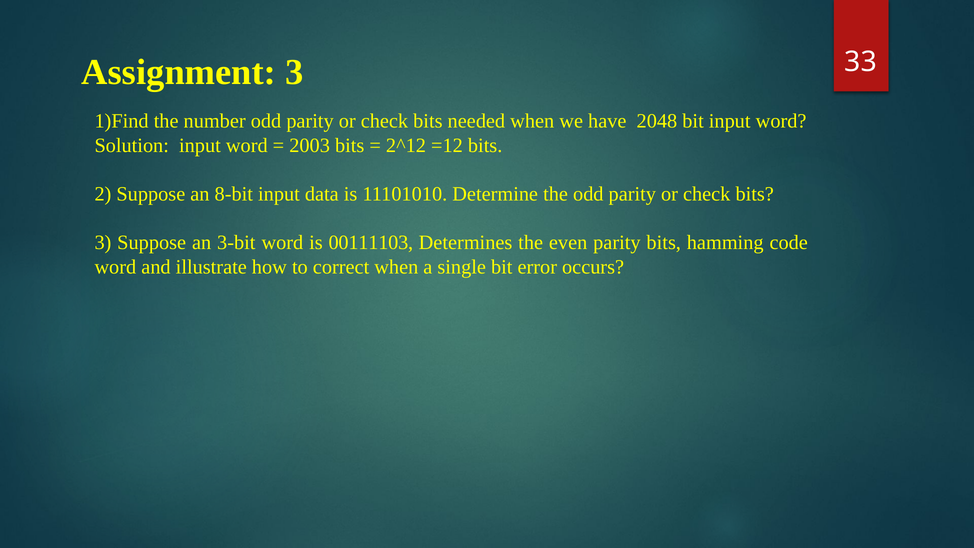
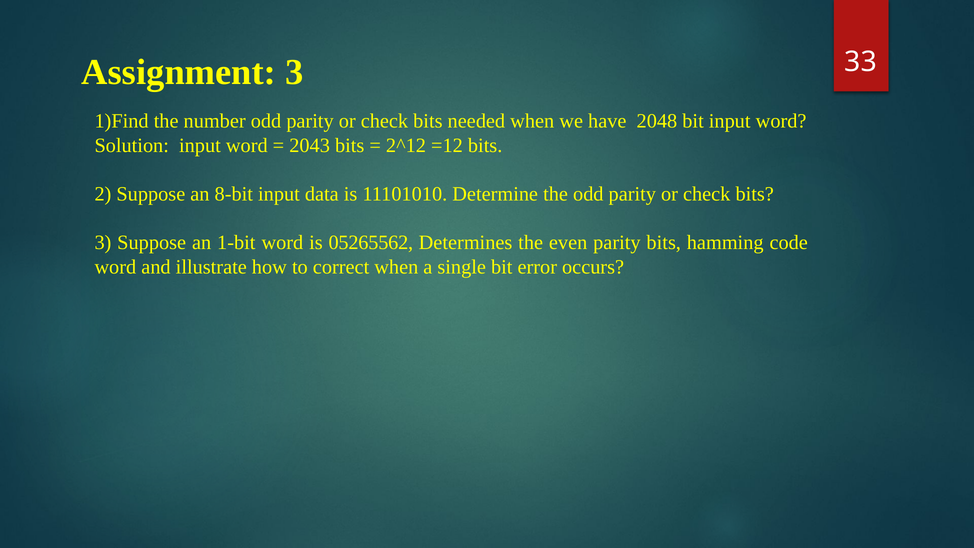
2003: 2003 -> 2043
3-bit: 3-bit -> 1-bit
00111103: 00111103 -> 05265562
